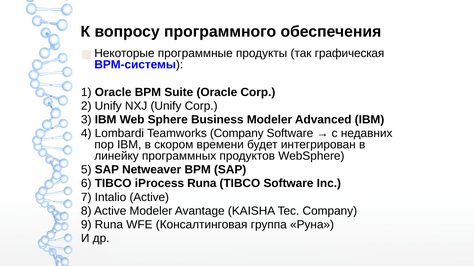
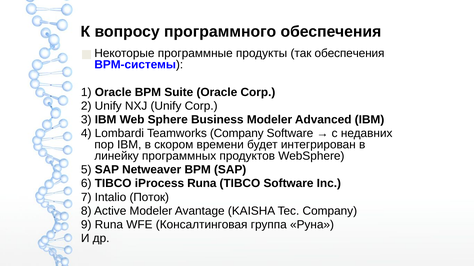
так графическая: графическая -> обеспечения
Intalio Active: Active -> Поток
